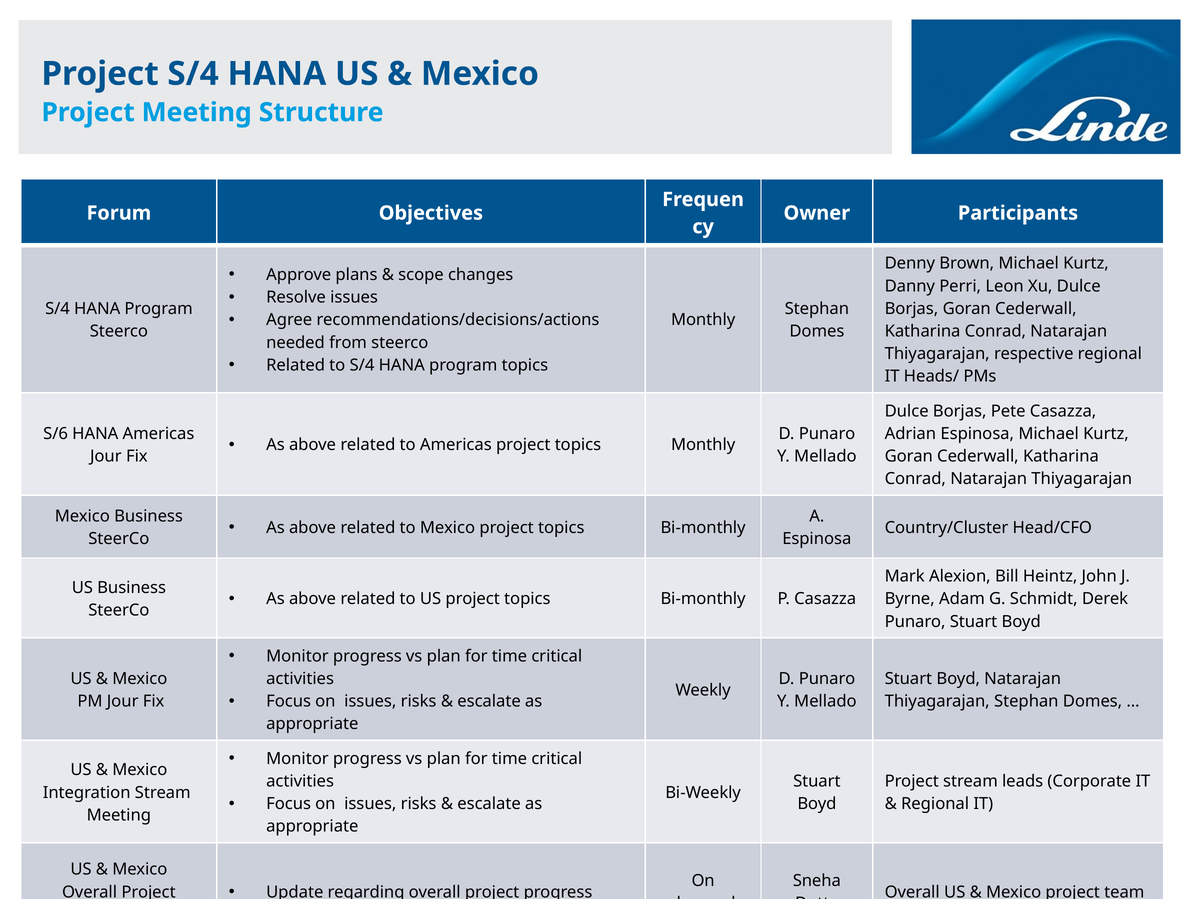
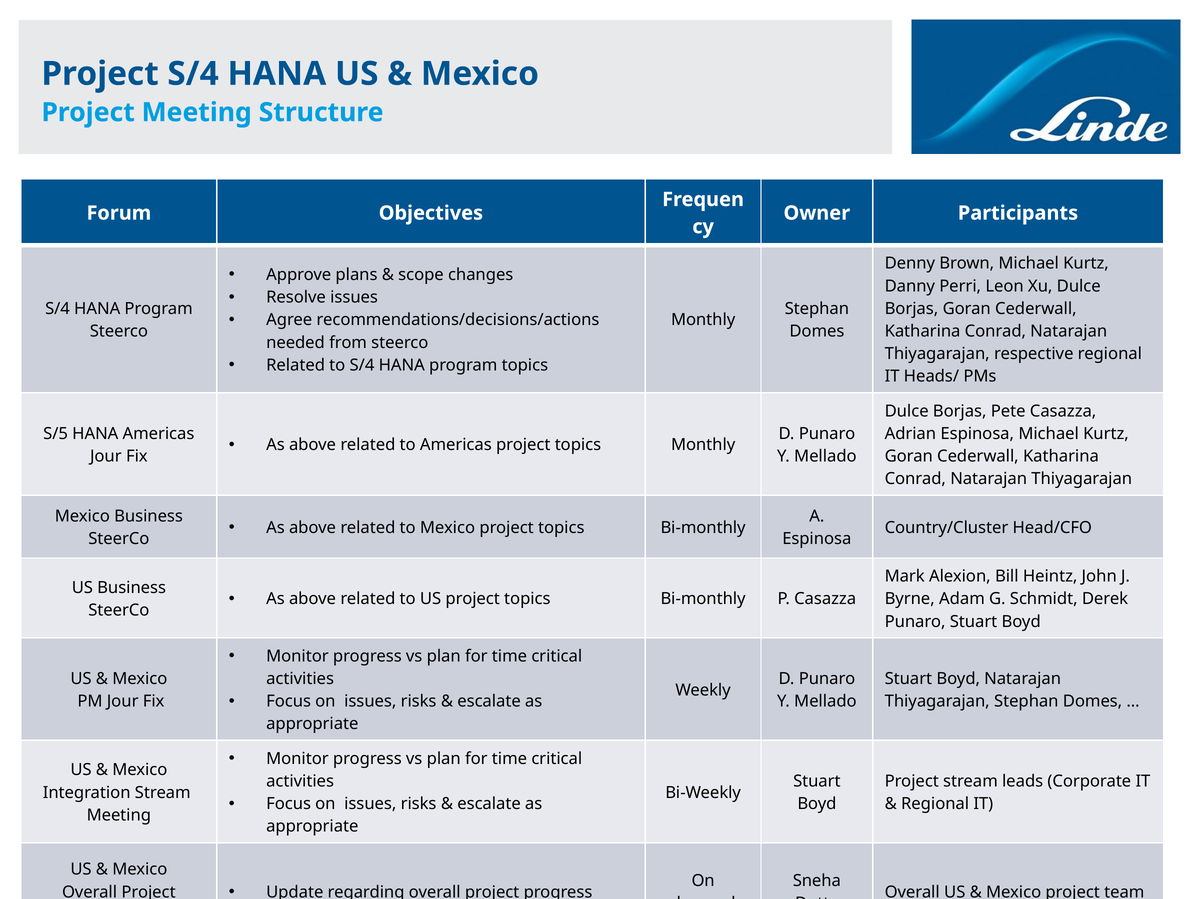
S/6: S/6 -> S/5
